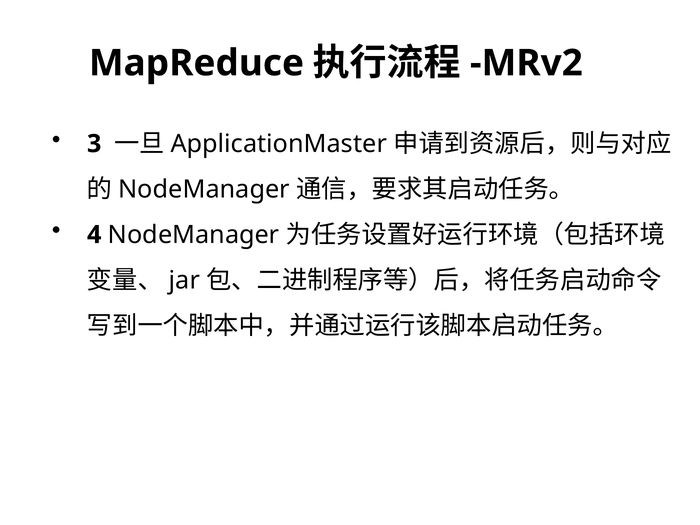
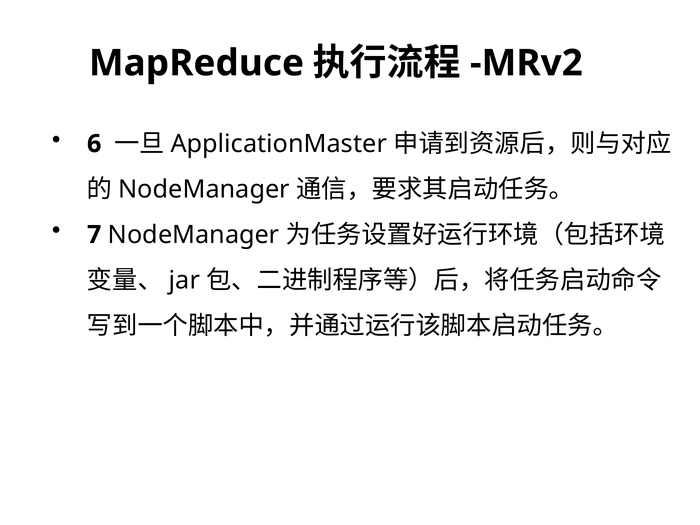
3: 3 -> 6
4: 4 -> 7
